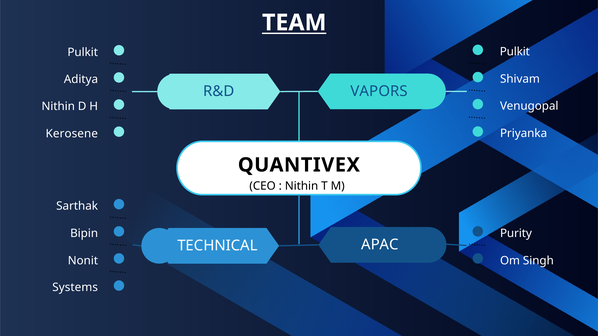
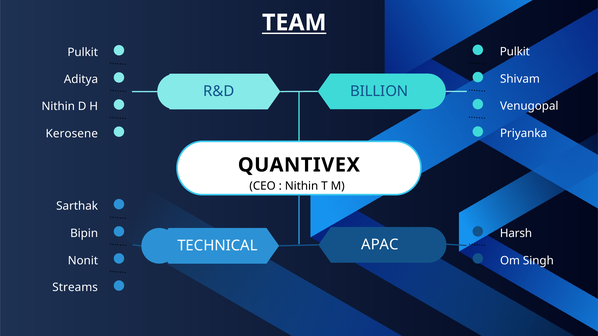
VAPORS: VAPORS -> BILLION
Purity: Purity -> Harsh
Systems: Systems -> Streams
